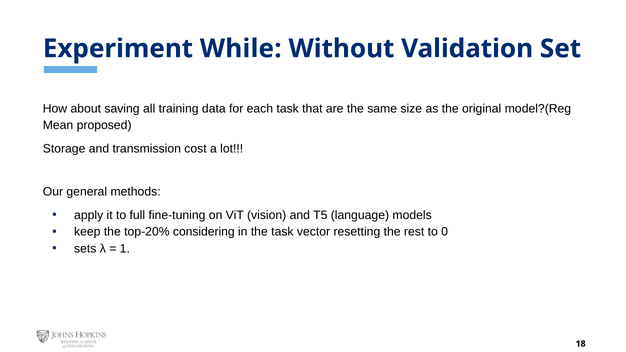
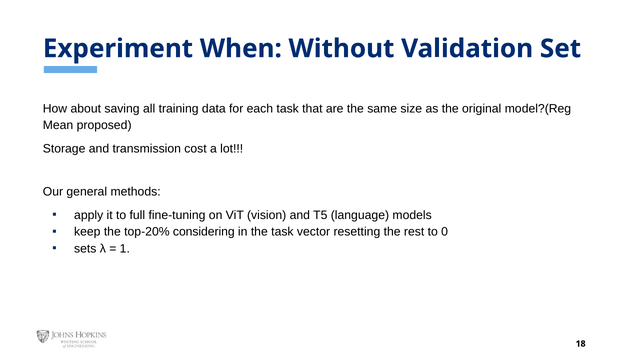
While: While -> When
